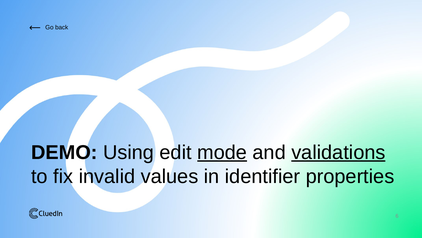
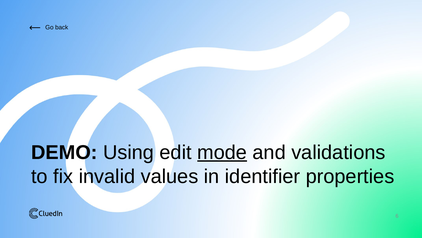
validations underline: present -> none
